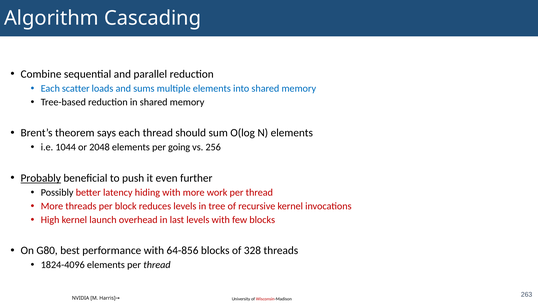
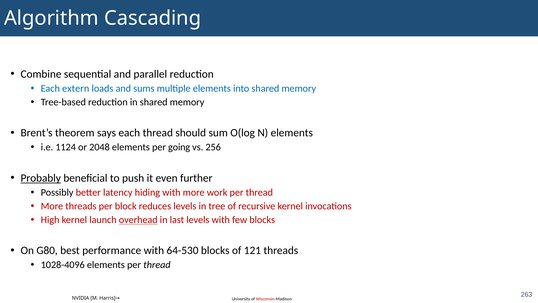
scatter: scatter -> extern
1044: 1044 -> 1124
overhead underline: none -> present
64-856: 64-856 -> 64-530
328: 328 -> 121
1824-4096: 1824-4096 -> 1028-4096
